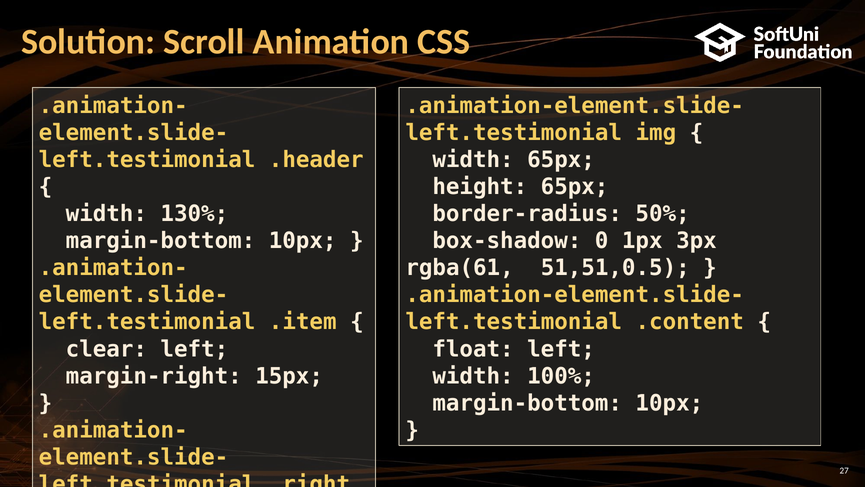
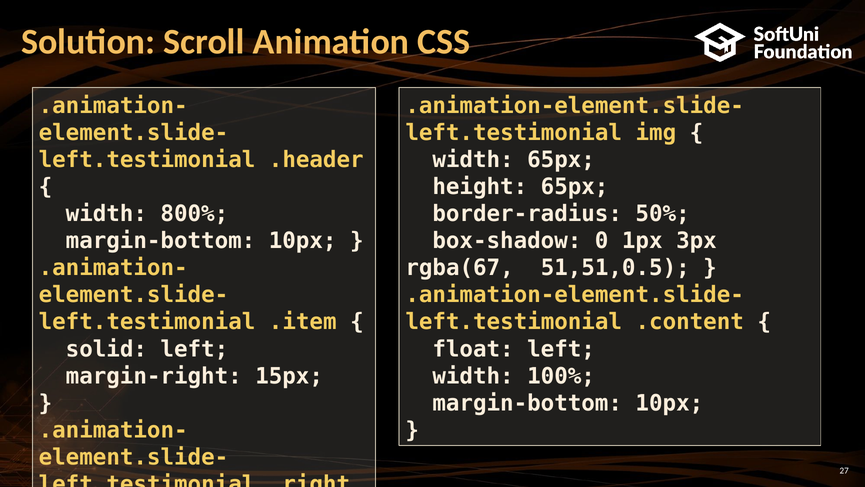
130%: 130% -> 800%
rgba(61: rgba(61 -> rgba(67
clear: clear -> solid
